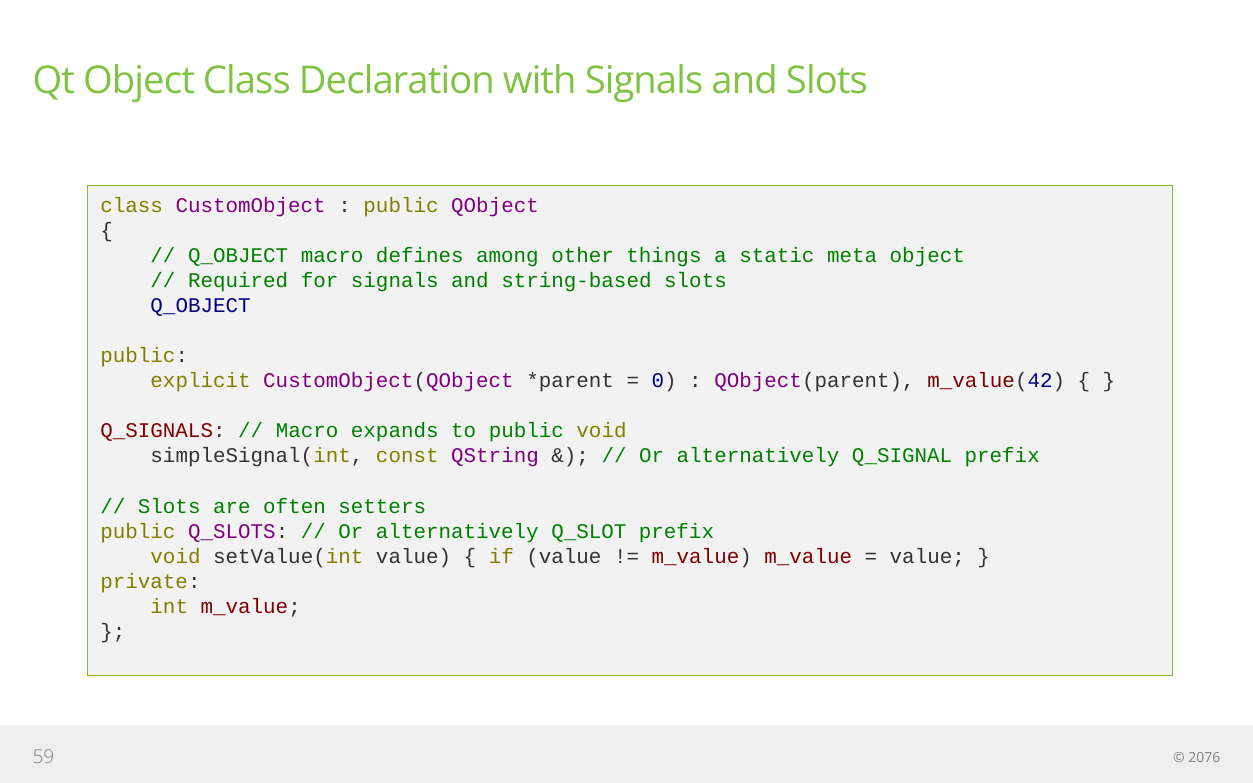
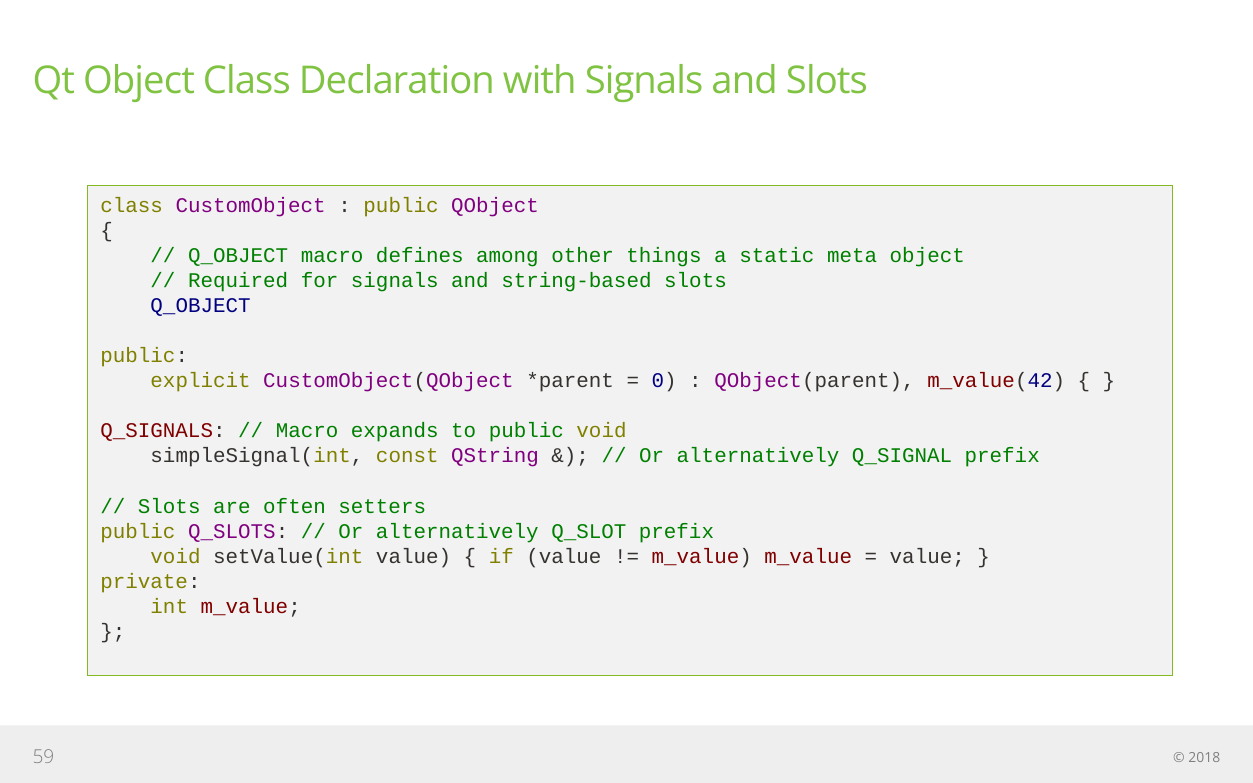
2076: 2076 -> 2018
